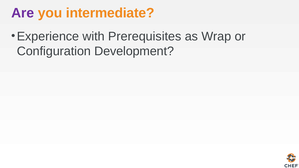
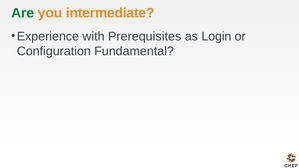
Are colour: purple -> green
Wrap: Wrap -> Login
Development: Development -> Fundamental
